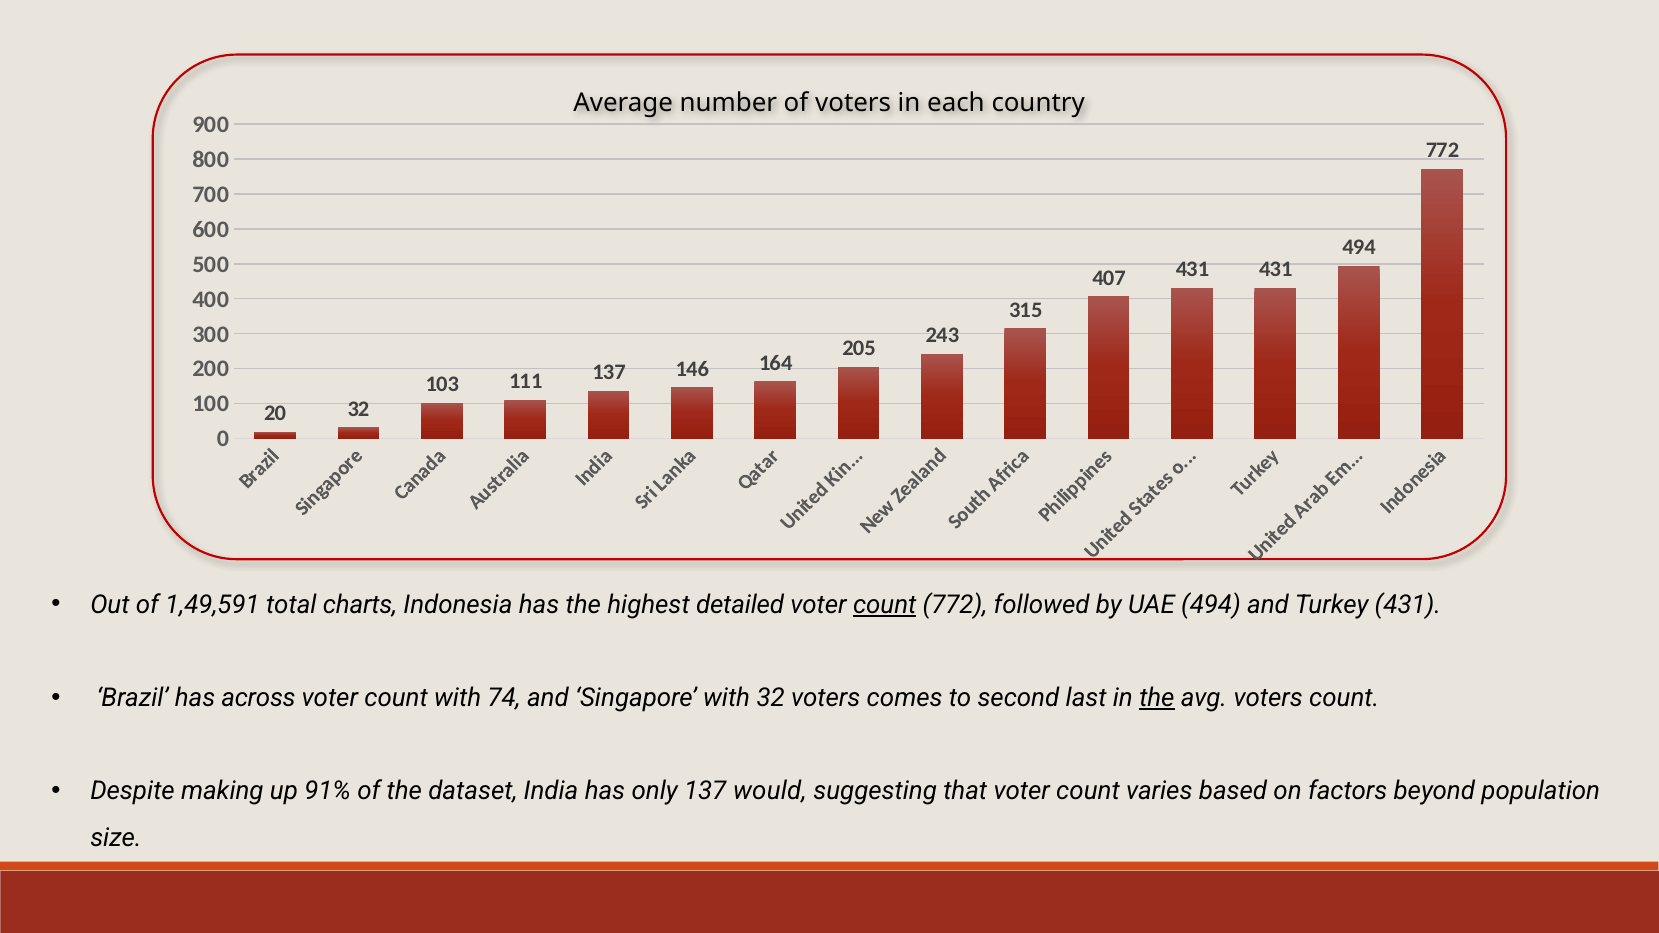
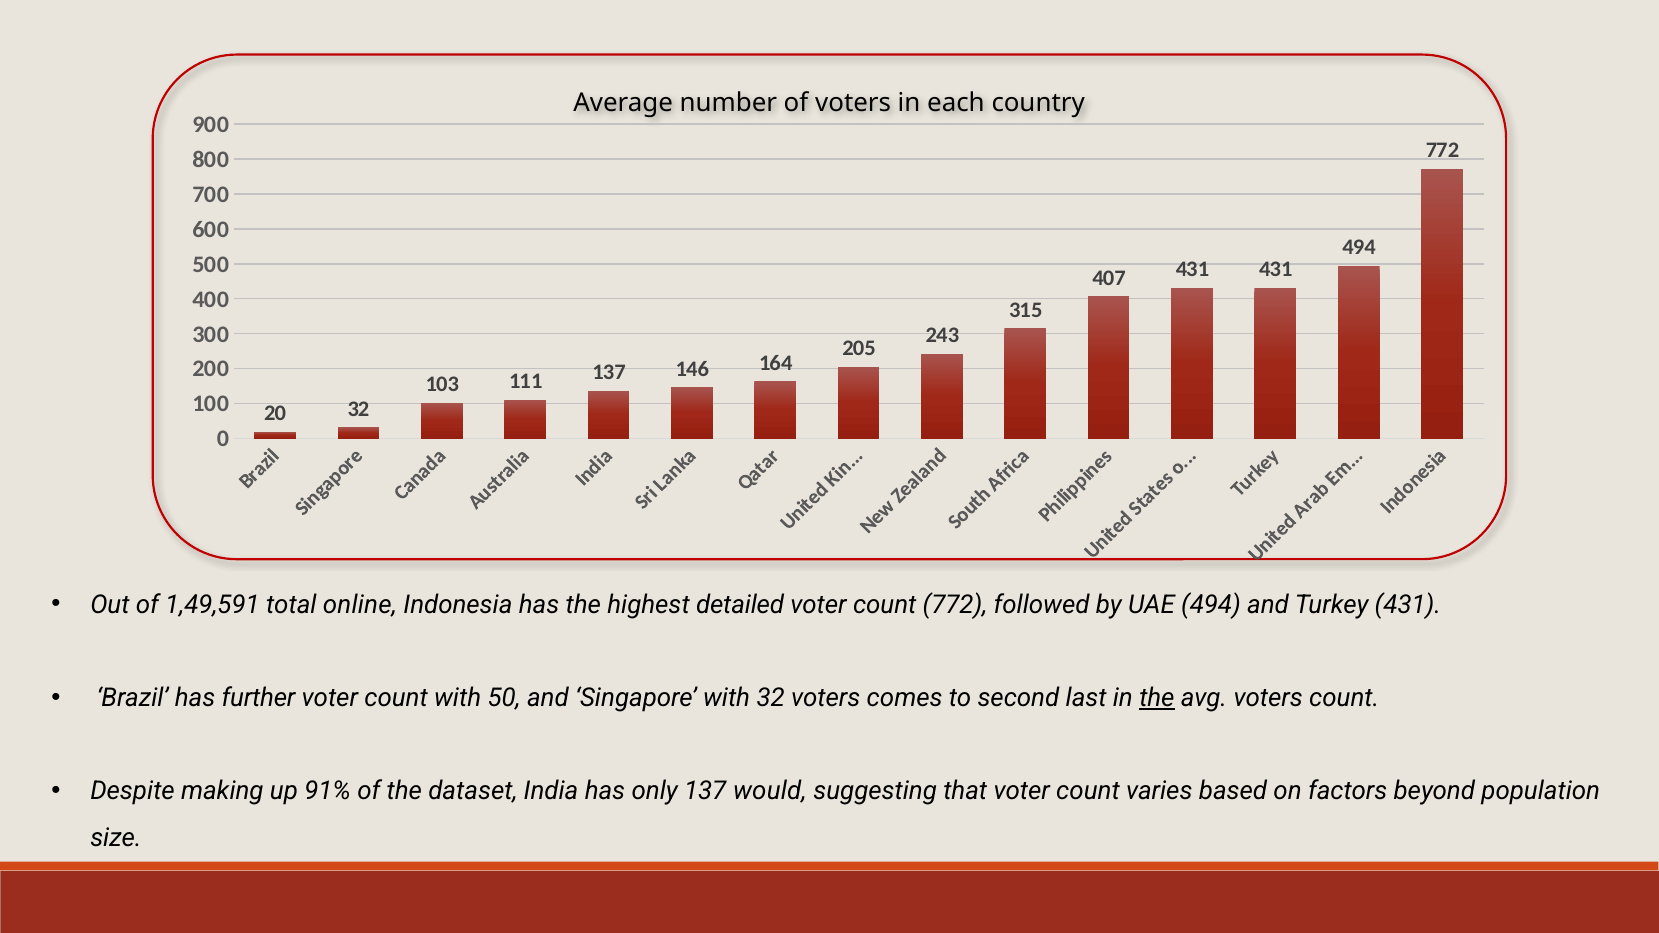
charts: charts -> online
count at (885, 605) underline: present -> none
across: across -> further
74: 74 -> 50
